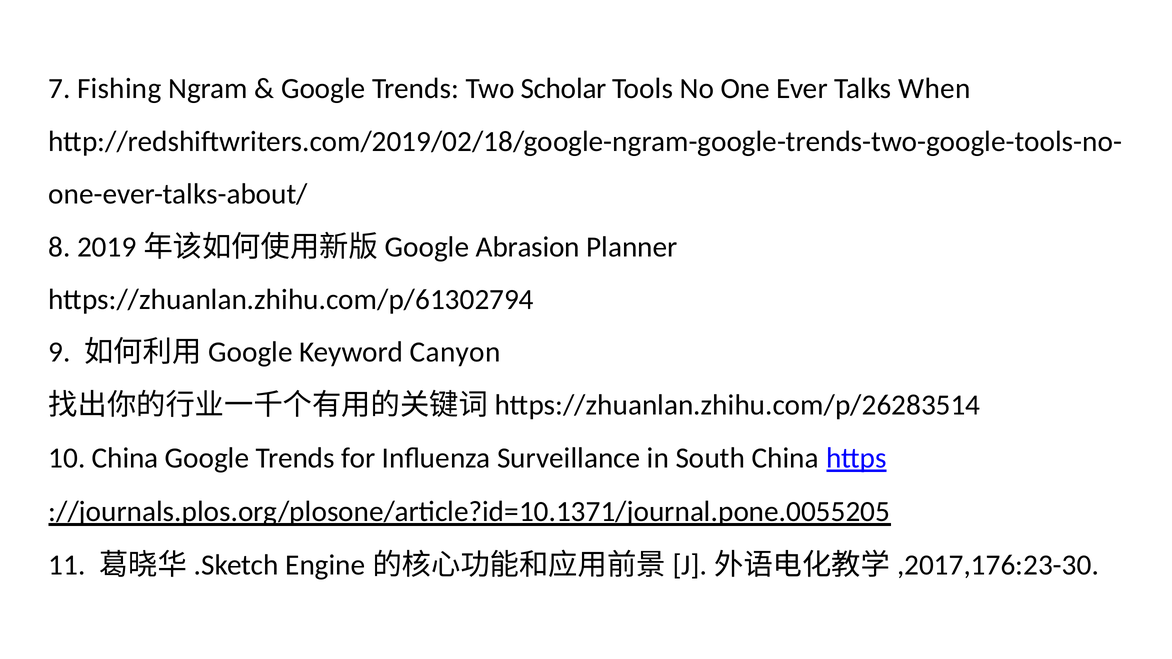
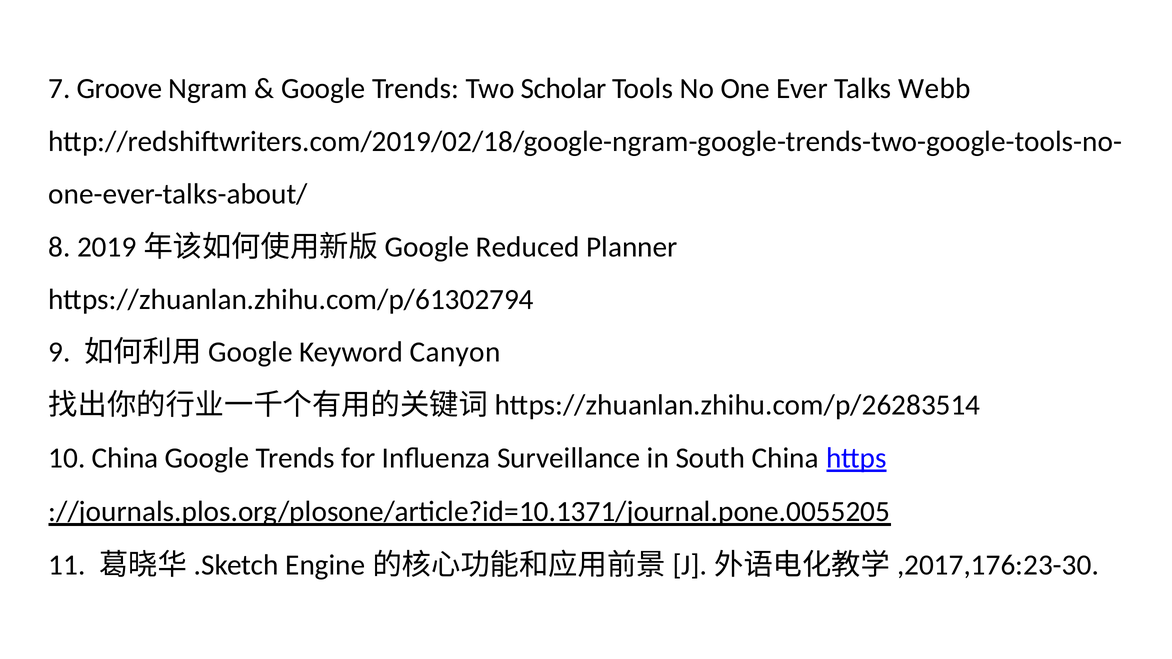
Fishing: Fishing -> Groove
When: When -> Webb
Abrasion: Abrasion -> Reduced
